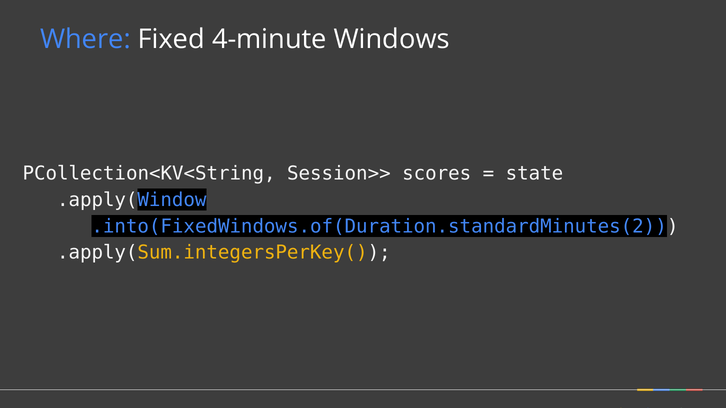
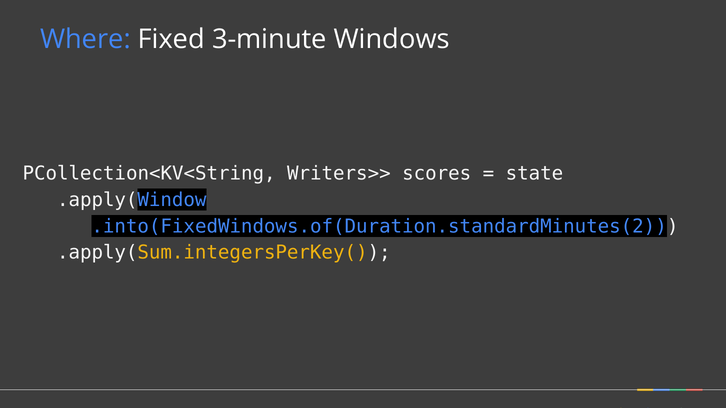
4-minute: 4-minute -> 3-minute
Session>>: Session>> -> Writers>>
